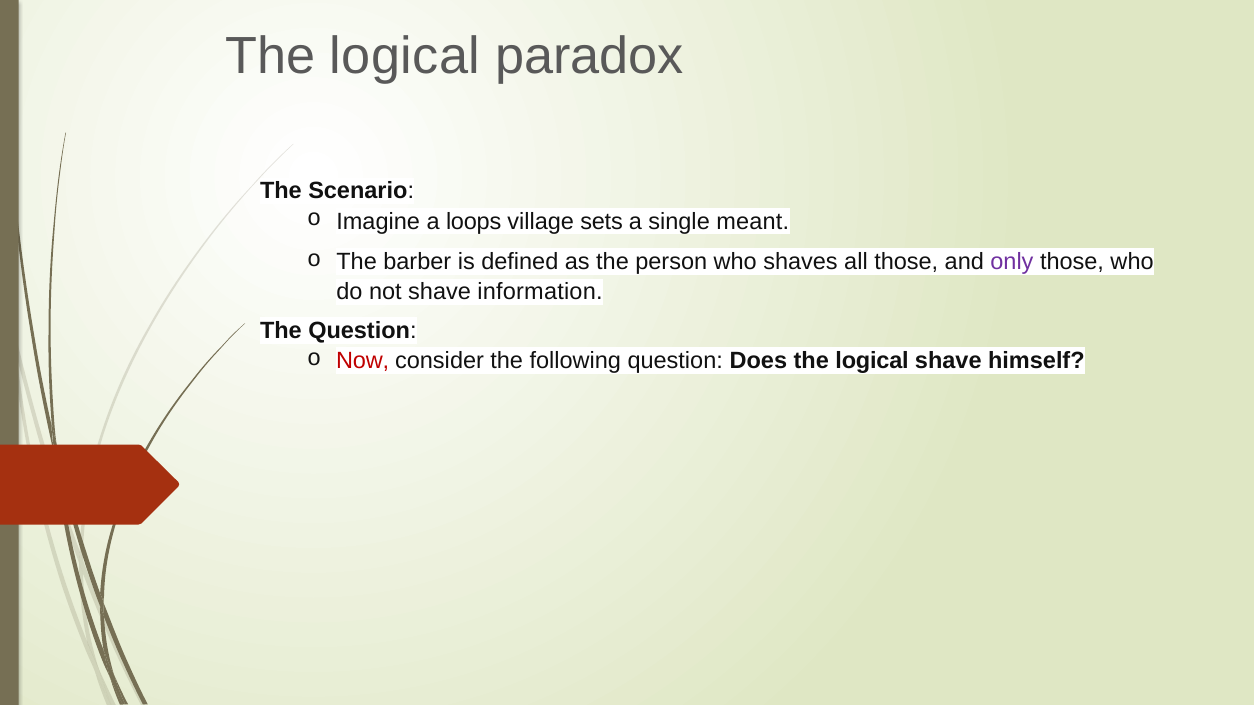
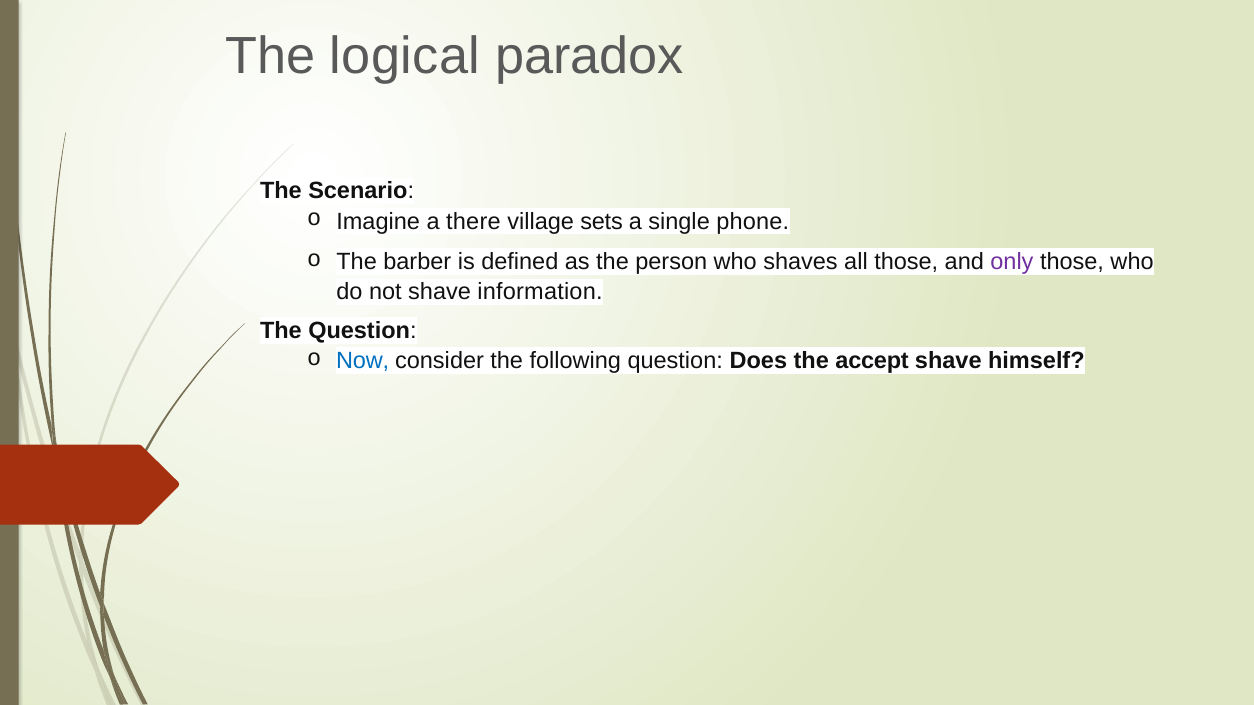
loops: loops -> there
meant: meant -> phone
Now colour: red -> blue
Does the logical: logical -> accept
